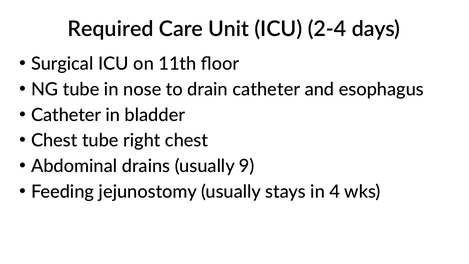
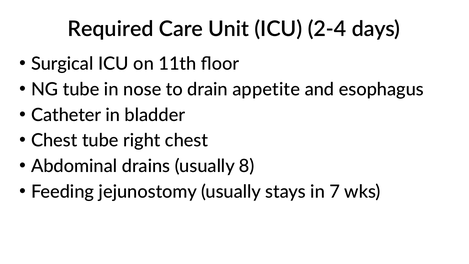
drain catheter: catheter -> appetite
9: 9 -> 8
4: 4 -> 7
